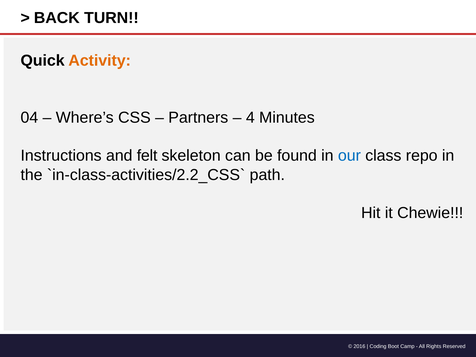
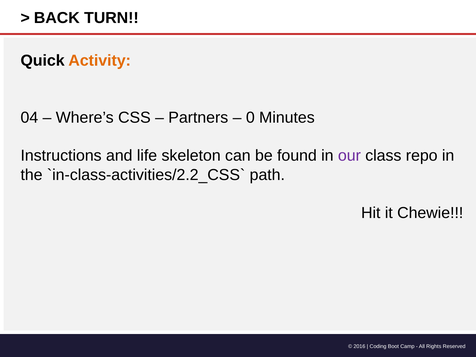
4: 4 -> 0
felt: felt -> life
our colour: blue -> purple
